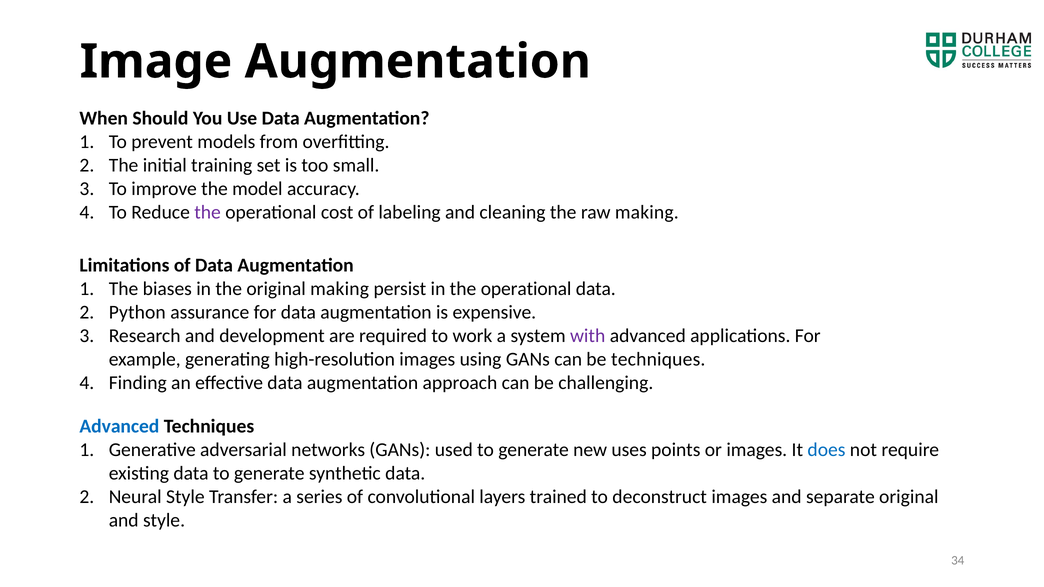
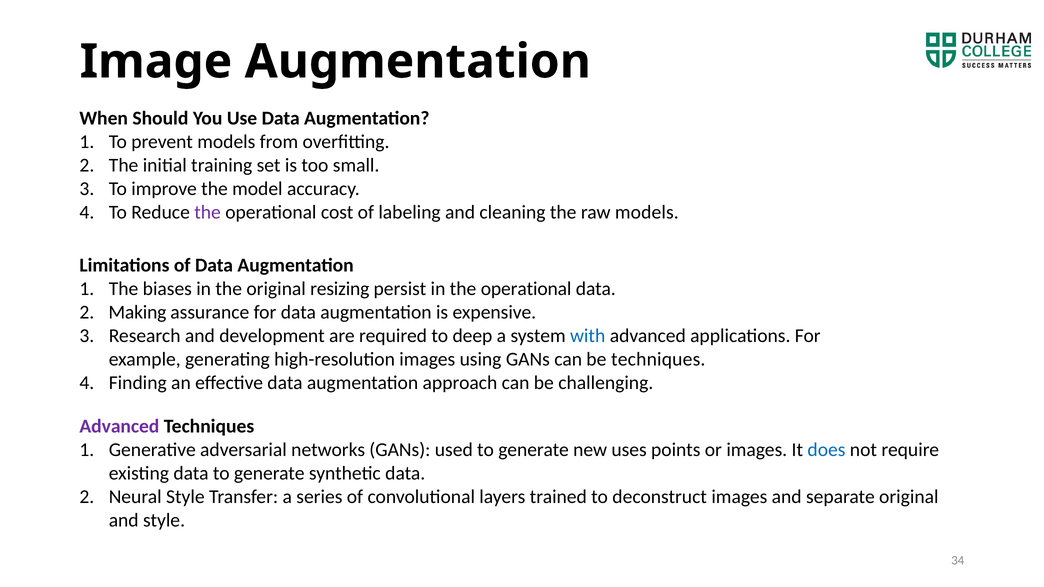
raw making: making -> models
original making: making -> resizing
Python: Python -> Making
work: work -> deep
with colour: purple -> blue
Advanced at (119, 427) colour: blue -> purple
